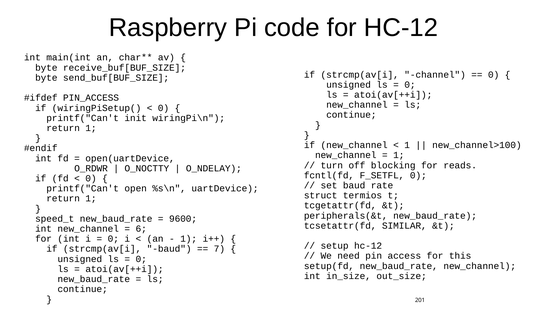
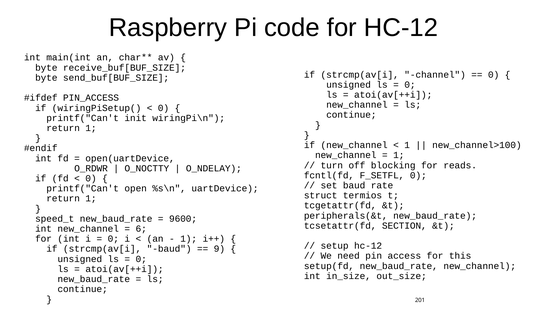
SIMILAR: SIMILAR -> SECTION
7: 7 -> 9
